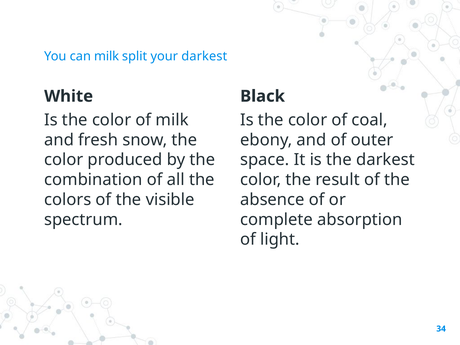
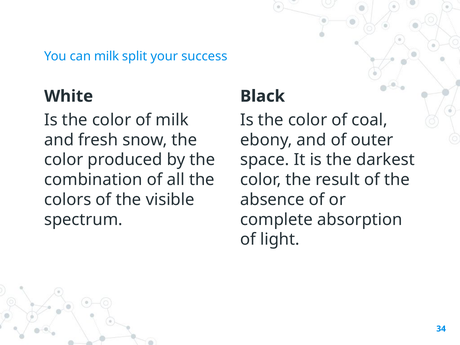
your darkest: darkest -> success
